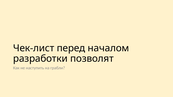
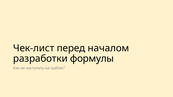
позволят: позволят -> формулы
